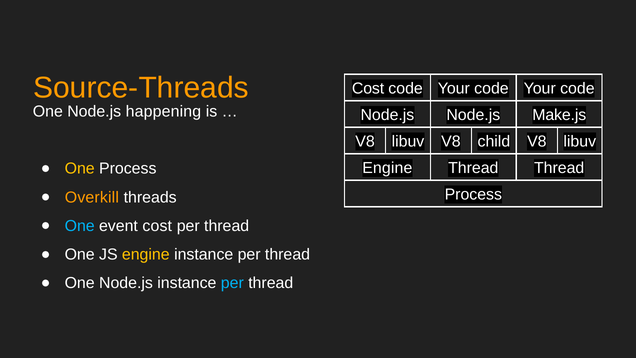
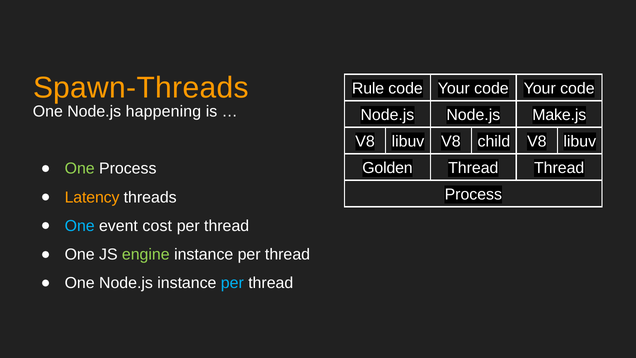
Source-Threads: Source-Threads -> Spawn-Threads
Cost at (368, 89): Cost -> Rule
One at (80, 169) colour: yellow -> light green
Engine at (387, 168): Engine -> Golden
Overkill: Overkill -> Latency
engine at (146, 254) colour: yellow -> light green
